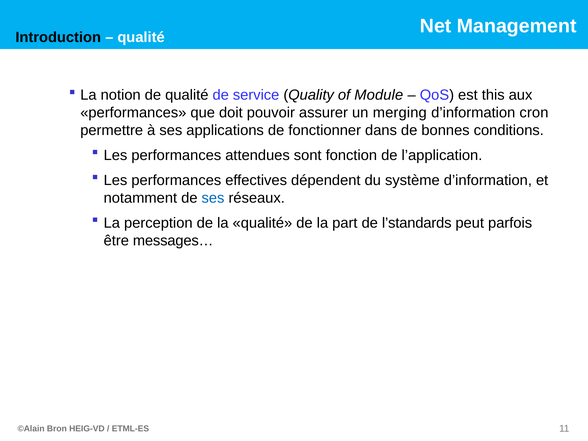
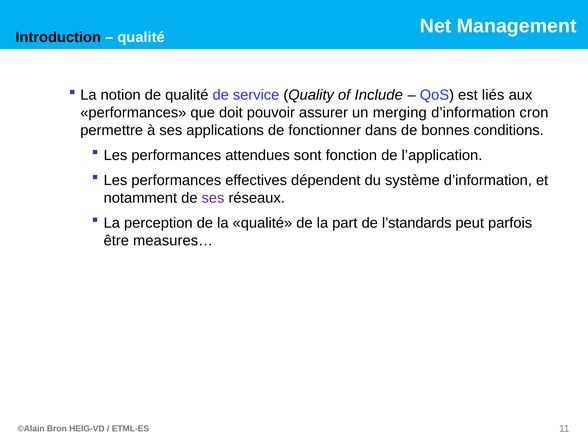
Module: Module -> Include
this: this -> liés
ses at (213, 198) colour: blue -> purple
messages…: messages… -> measures…
